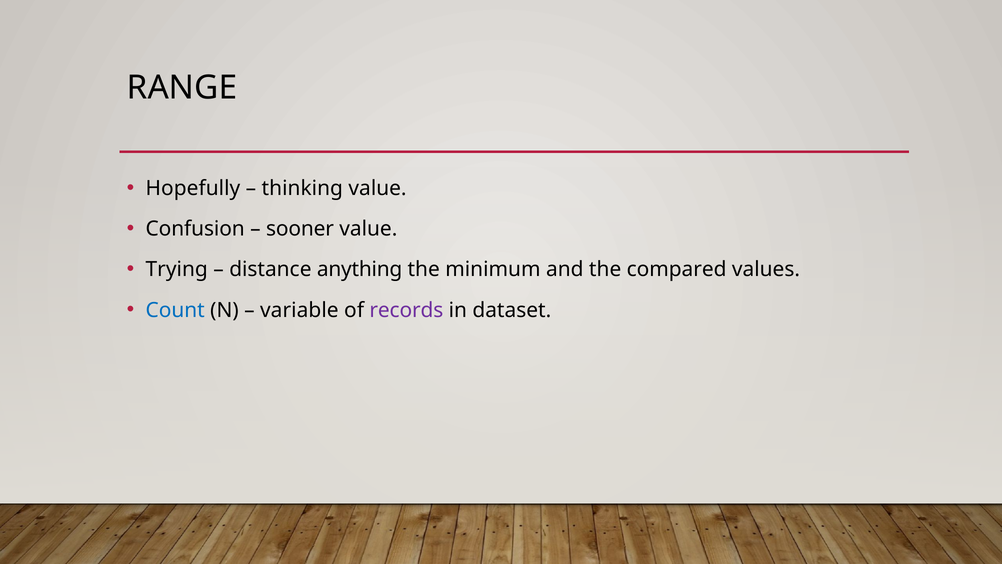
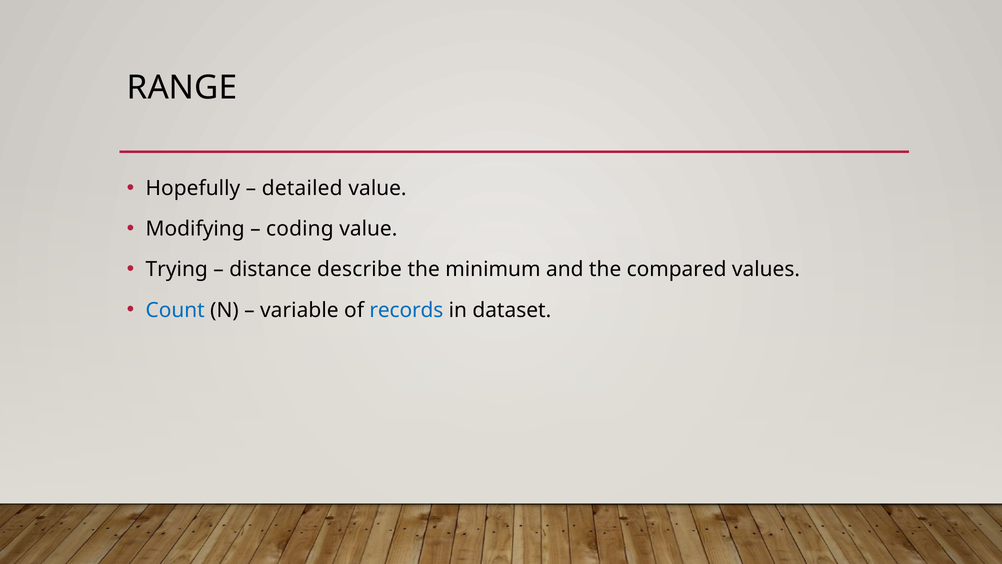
thinking: thinking -> detailed
Confusion: Confusion -> Modifying
sooner: sooner -> coding
anything: anything -> describe
records colour: purple -> blue
